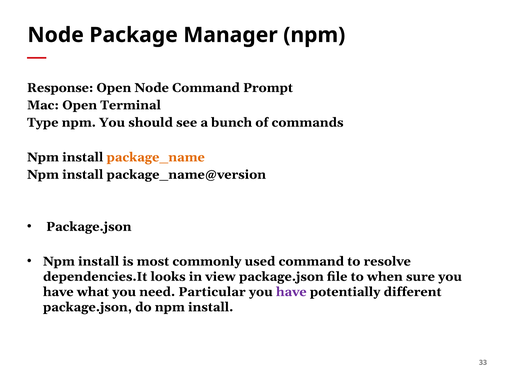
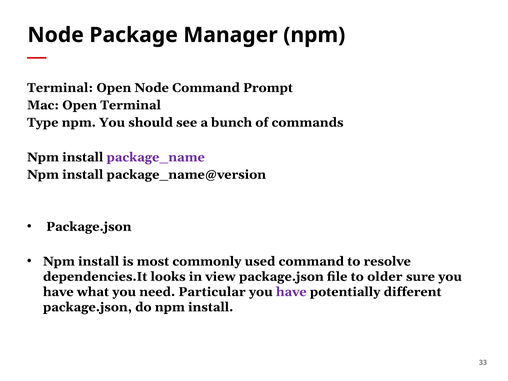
Response at (60, 88): Response -> Terminal
package_name colour: orange -> purple
when: when -> older
